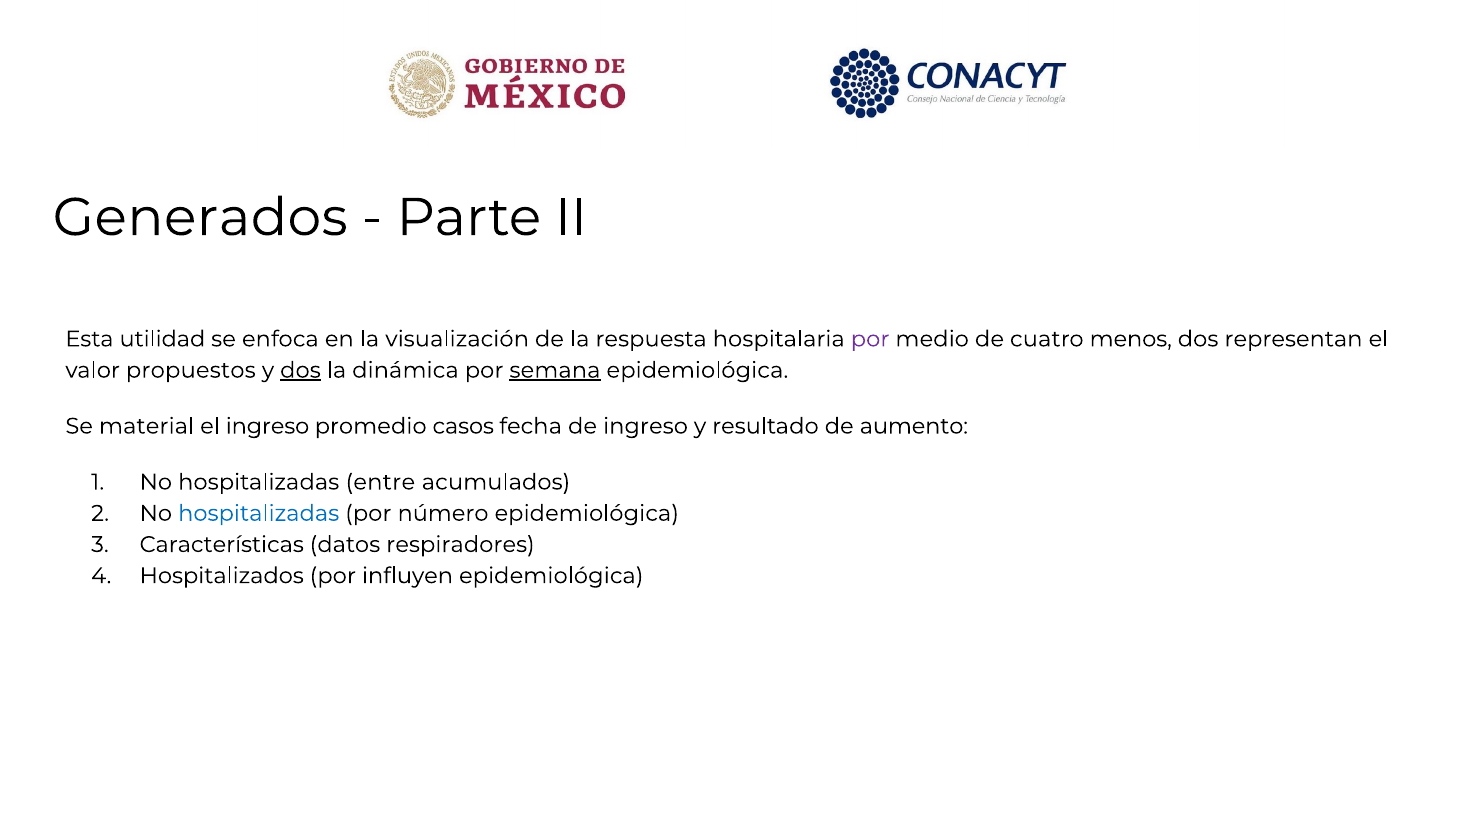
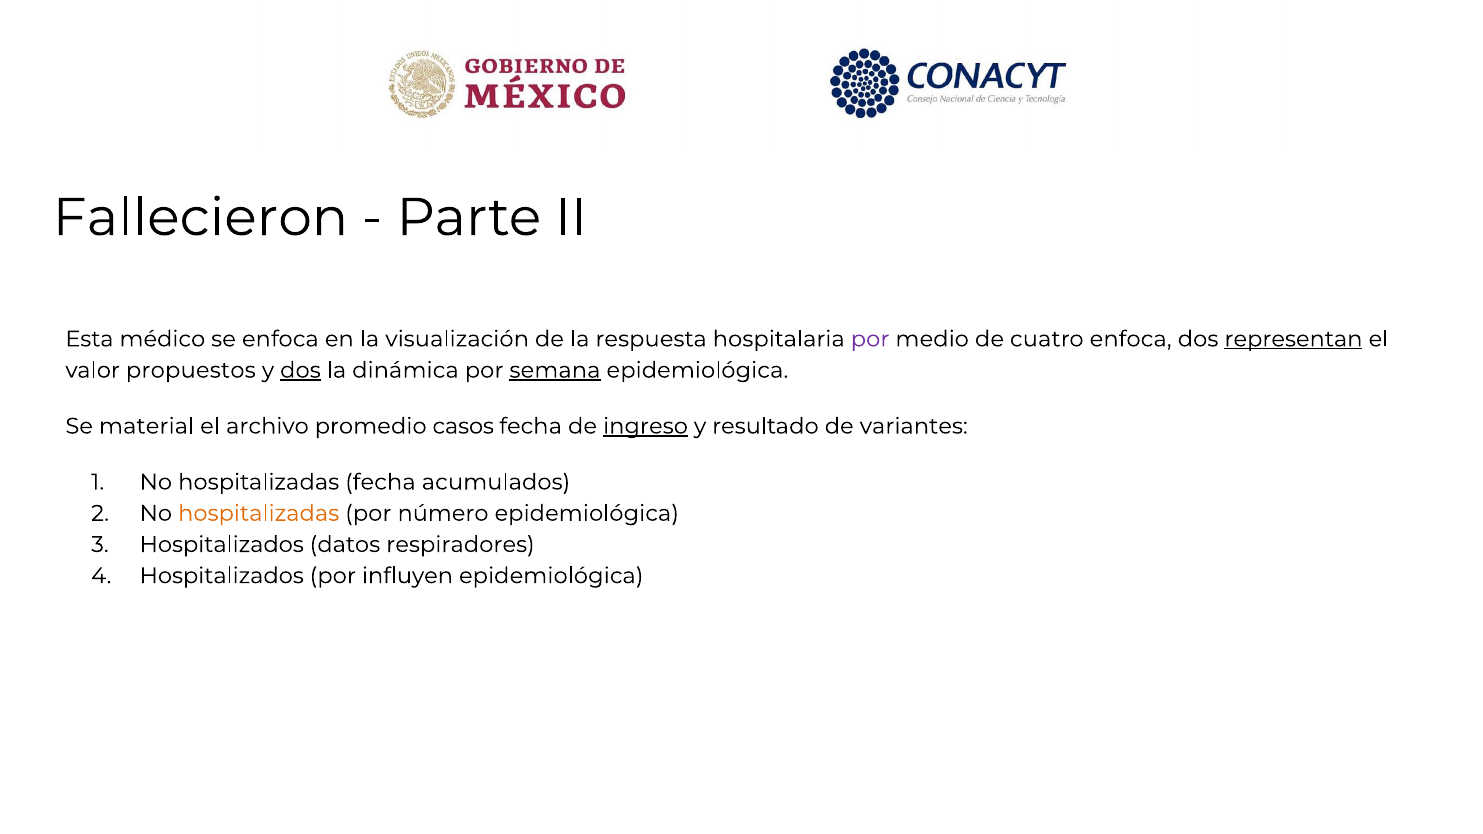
Generados: Generados -> Fallecieron
utilidad: utilidad -> médico
cuatro menos: menos -> enfoca
representan underline: none -> present
el ingreso: ingreso -> archivo
ingreso at (645, 426) underline: none -> present
aumento: aumento -> variantes
hospitalizadas entre: entre -> fecha
hospitalizadas at (259, 513) colour: blue -> orange
Características at (222, 545): Características -> Hospitalizados
